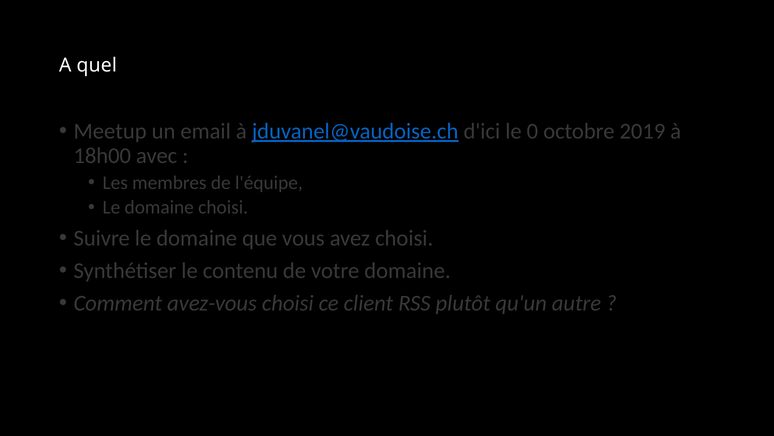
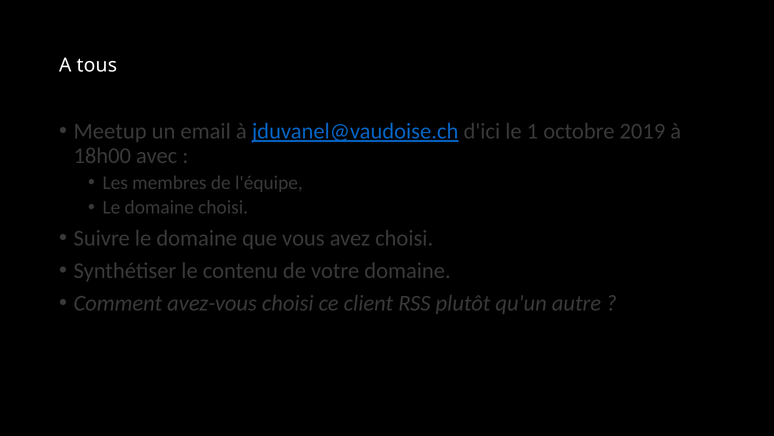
quel: quel -> tous
0: 0 -> 1
